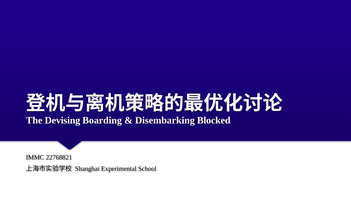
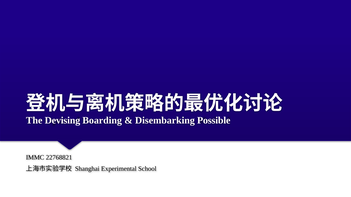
Blocked: Blocked -> Possible
